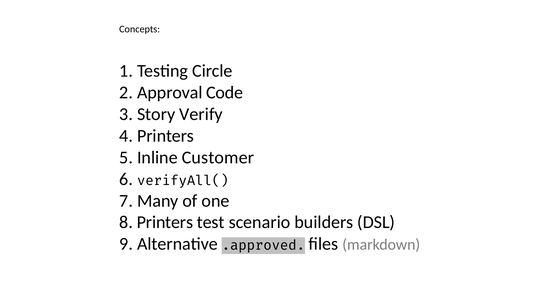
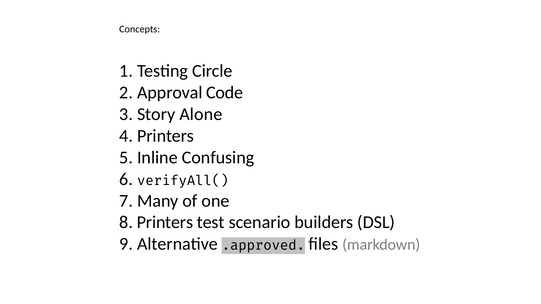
Verify: Verify -> Alone
Customer: Customer -> Confusing
